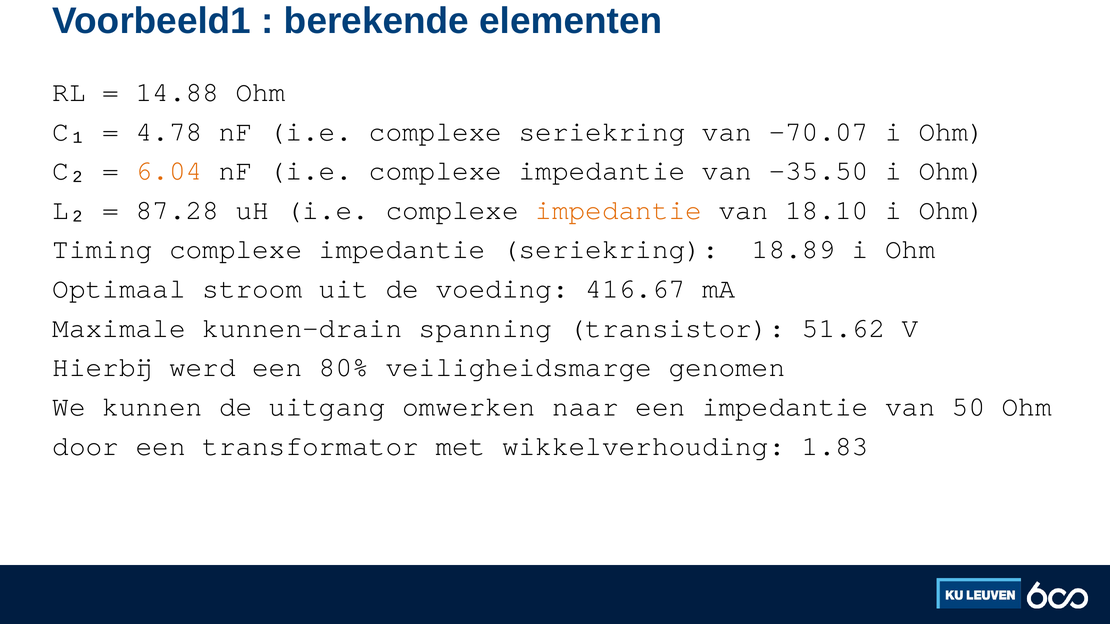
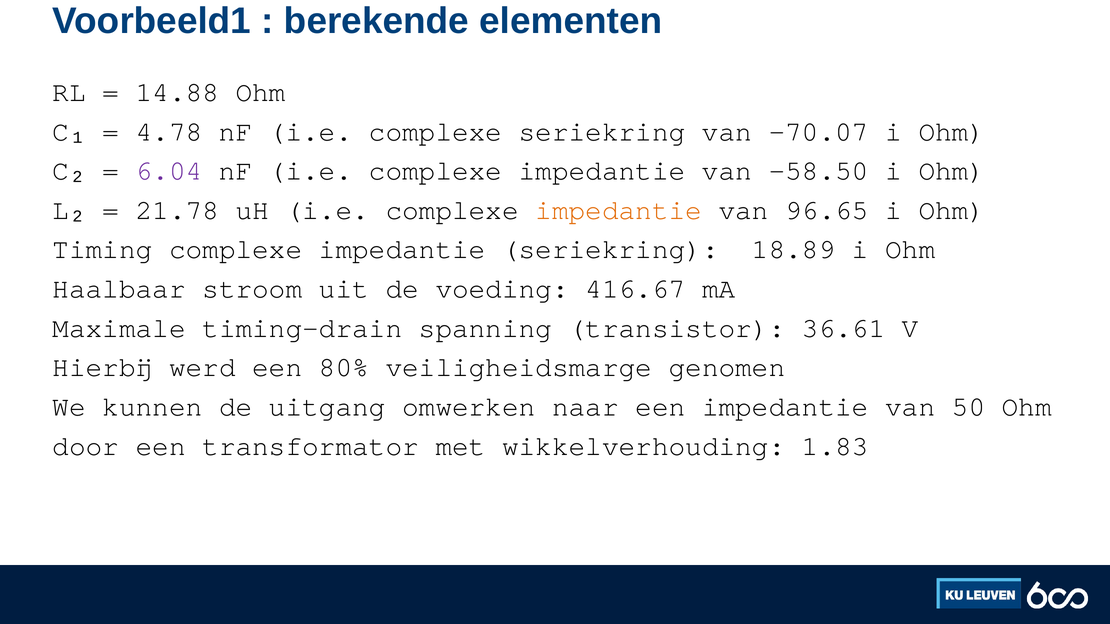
6.04 colour: orange -> purple
-35.50: -35.50 -> -58.50
87.28: 87.28 -> 21.78
18.10: 18.10 -> 96.65
Optimaal: Optimaal -> Haalbaar
kunnen-drain: kunnen-drain -> timing-drain
51.62: 51.62 -> 36.61
